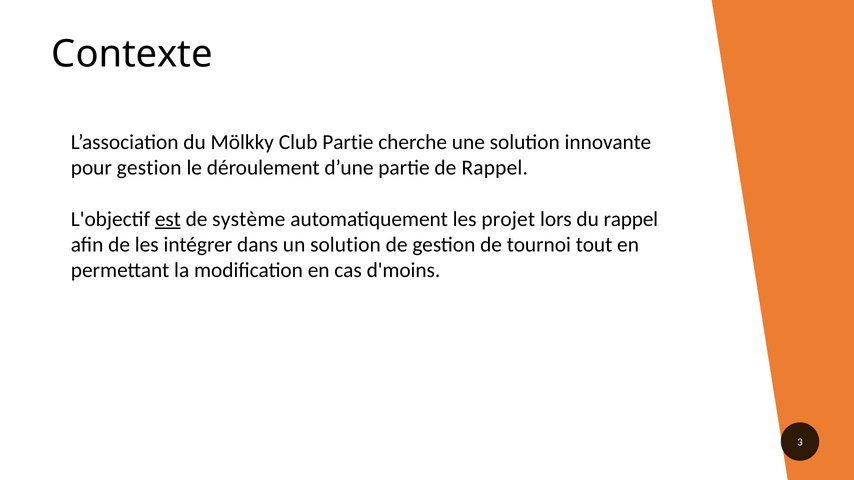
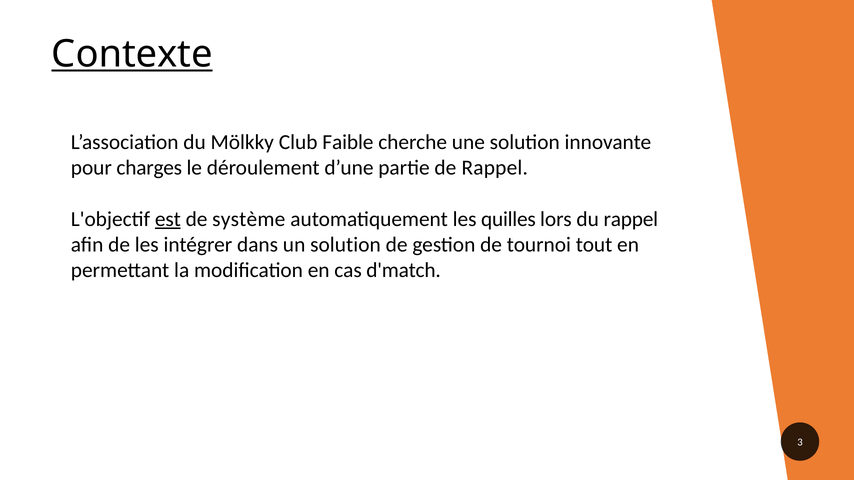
Contexte underline: none -> present
Club Partie: Partie -> Faible
pour gestion: gestion -> charges
projet: projet -> quilles
d'moins: d'moins -> d'match
